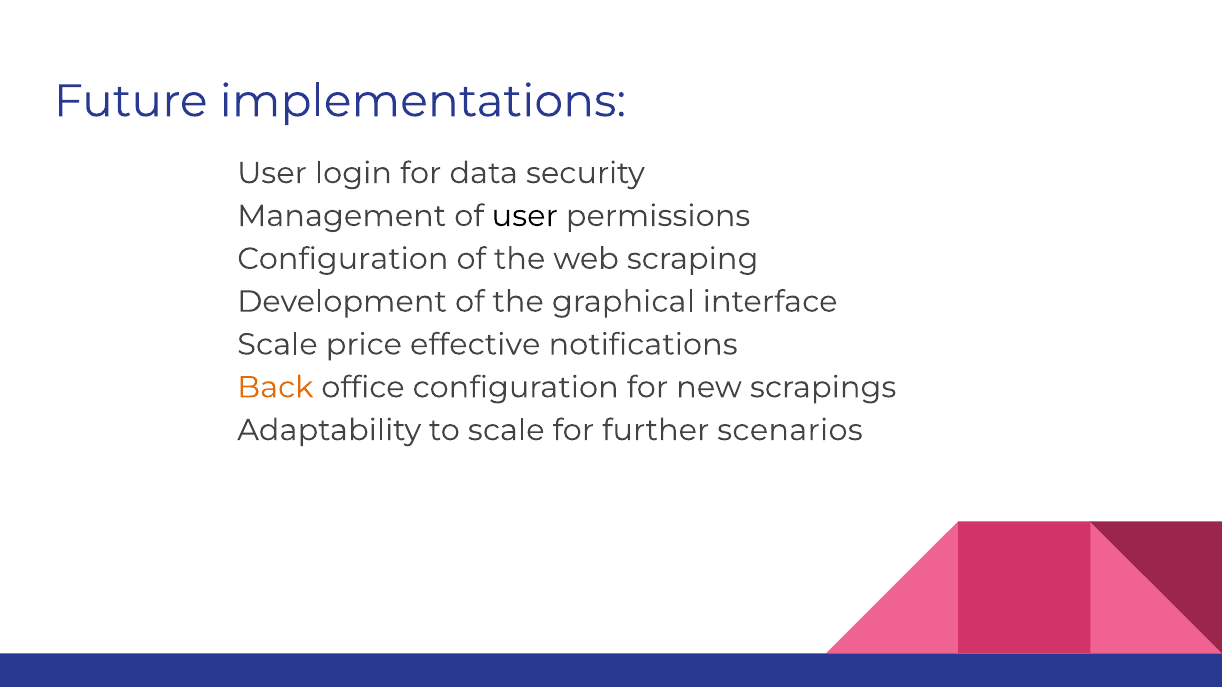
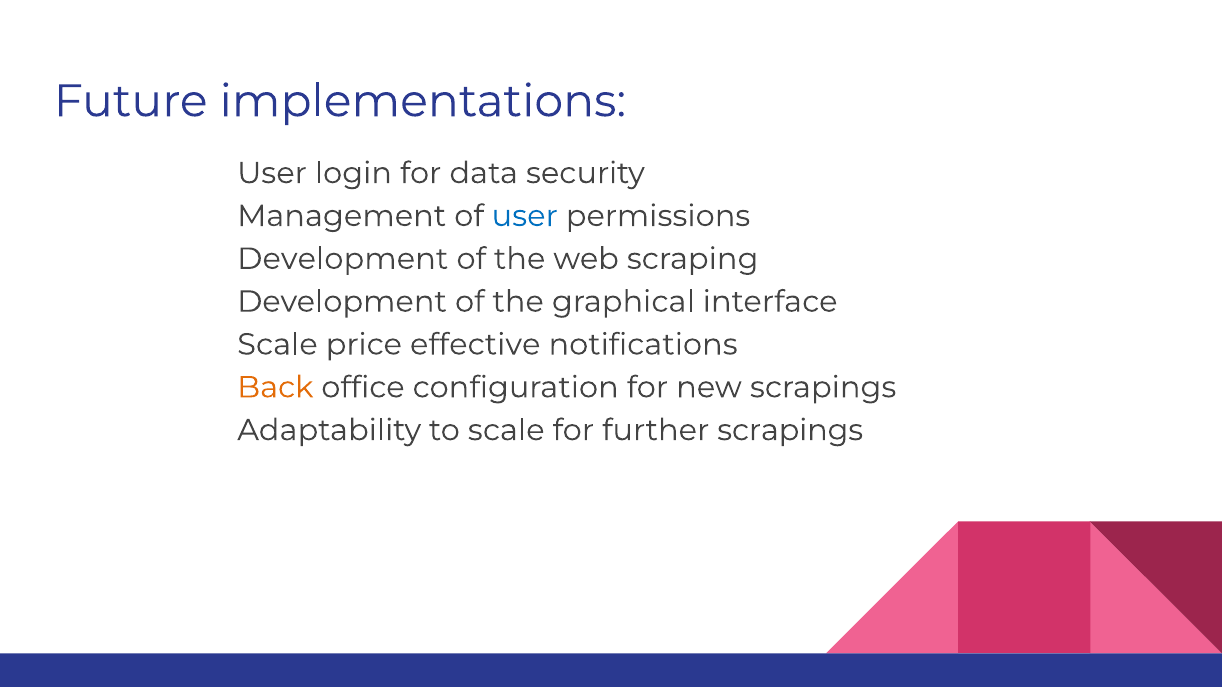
user at (525, 216) colour: black -> blue
Configuration at (343, 259): Configuration -> Development
further scenarios: scenarios -> scrapings
